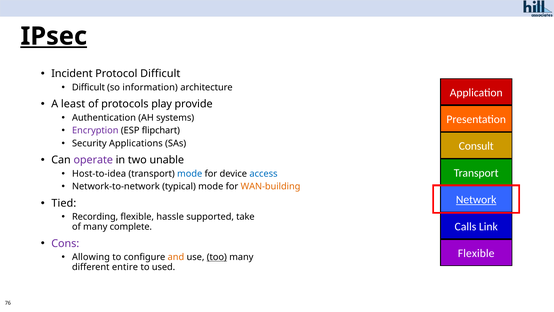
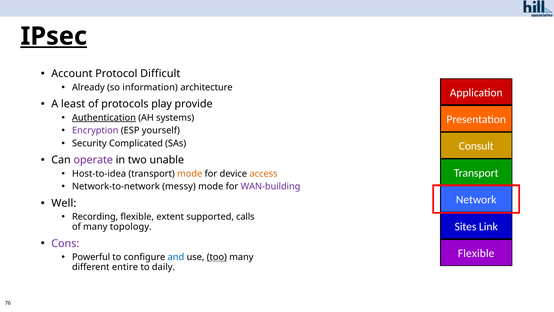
Incident: Incident -> Account
Difficult at (88, 87): Difficult -> Already
Authentication underline: none -> present
flipchart: flipchart -> yourself
Applications: Applications -> Complicated
mode at (190, 174) colour: blue -> orange
access colour: blue -> orange
typical: typical -> messy
WAN-building colour: orange -> purple
Network underline: present -> none
Tied: Tied -> Well
hassle: hassle -> extent
take: take -> calls
Calls: Calls -> Sites
complete: complete -> topology
Allowing: Allowing -> Powerful
and colour: orange -> blue
used: used -> daily
